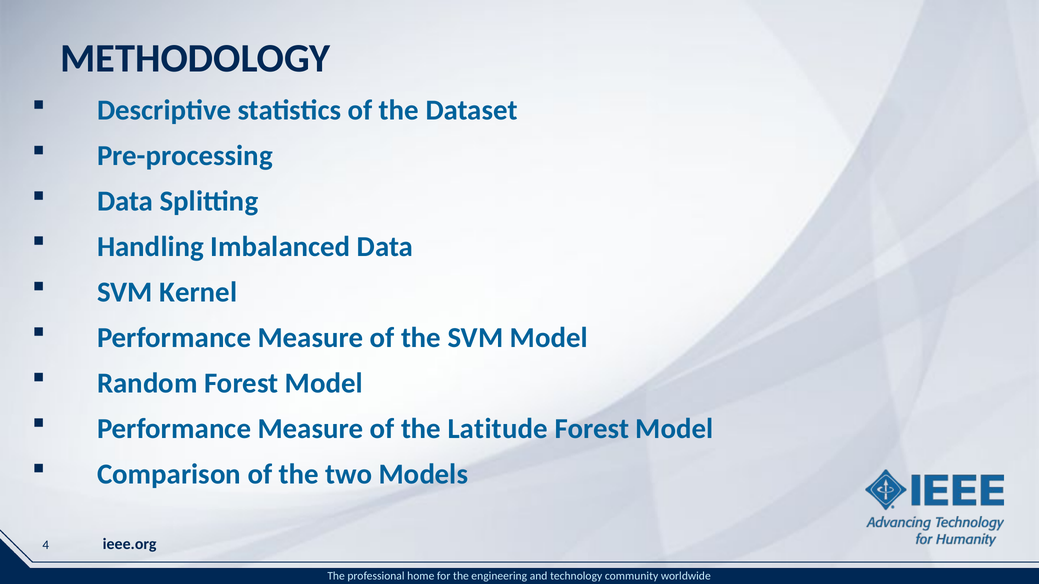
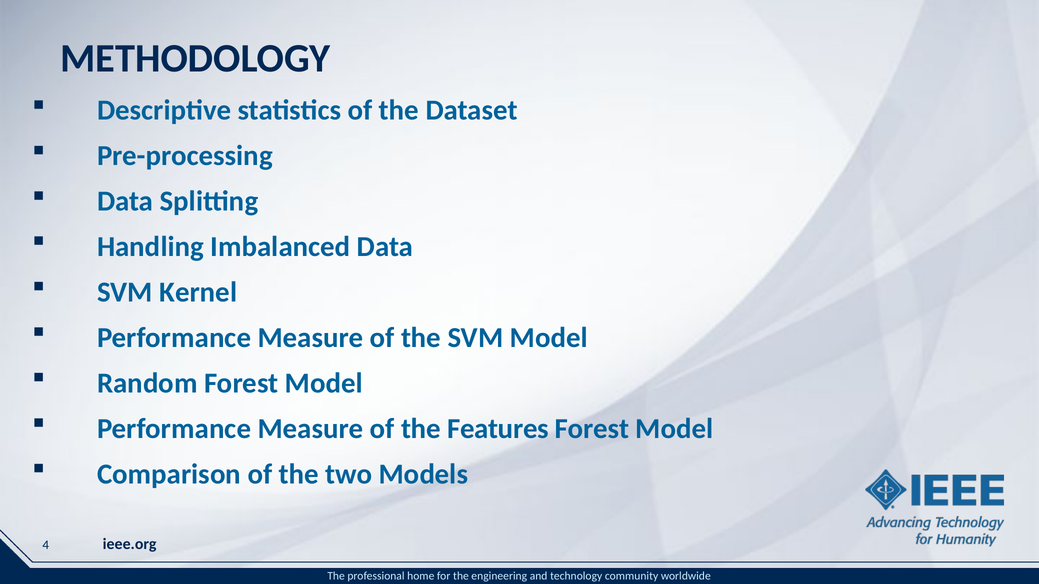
Latitude: Latitude -> Features
